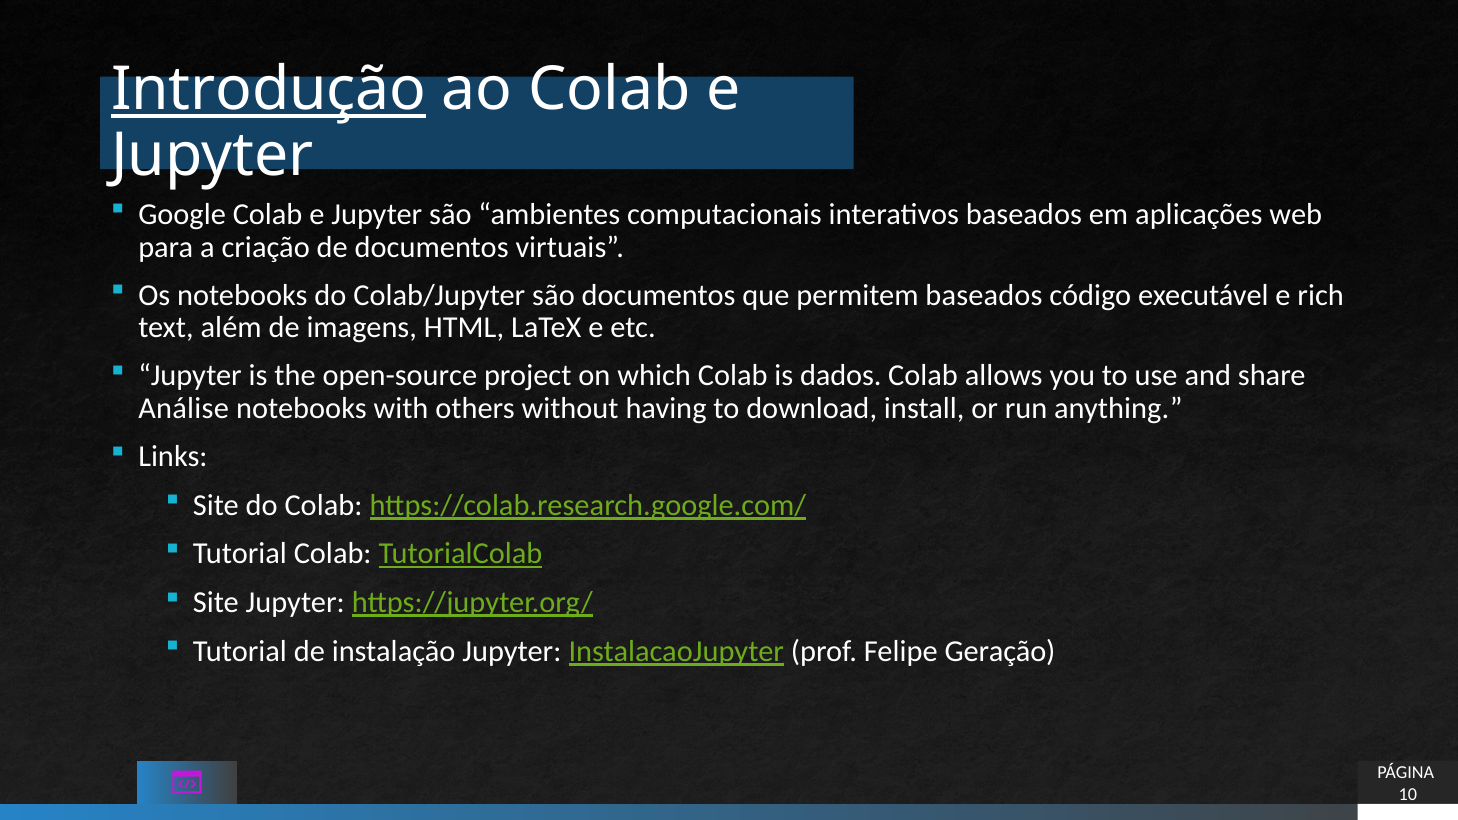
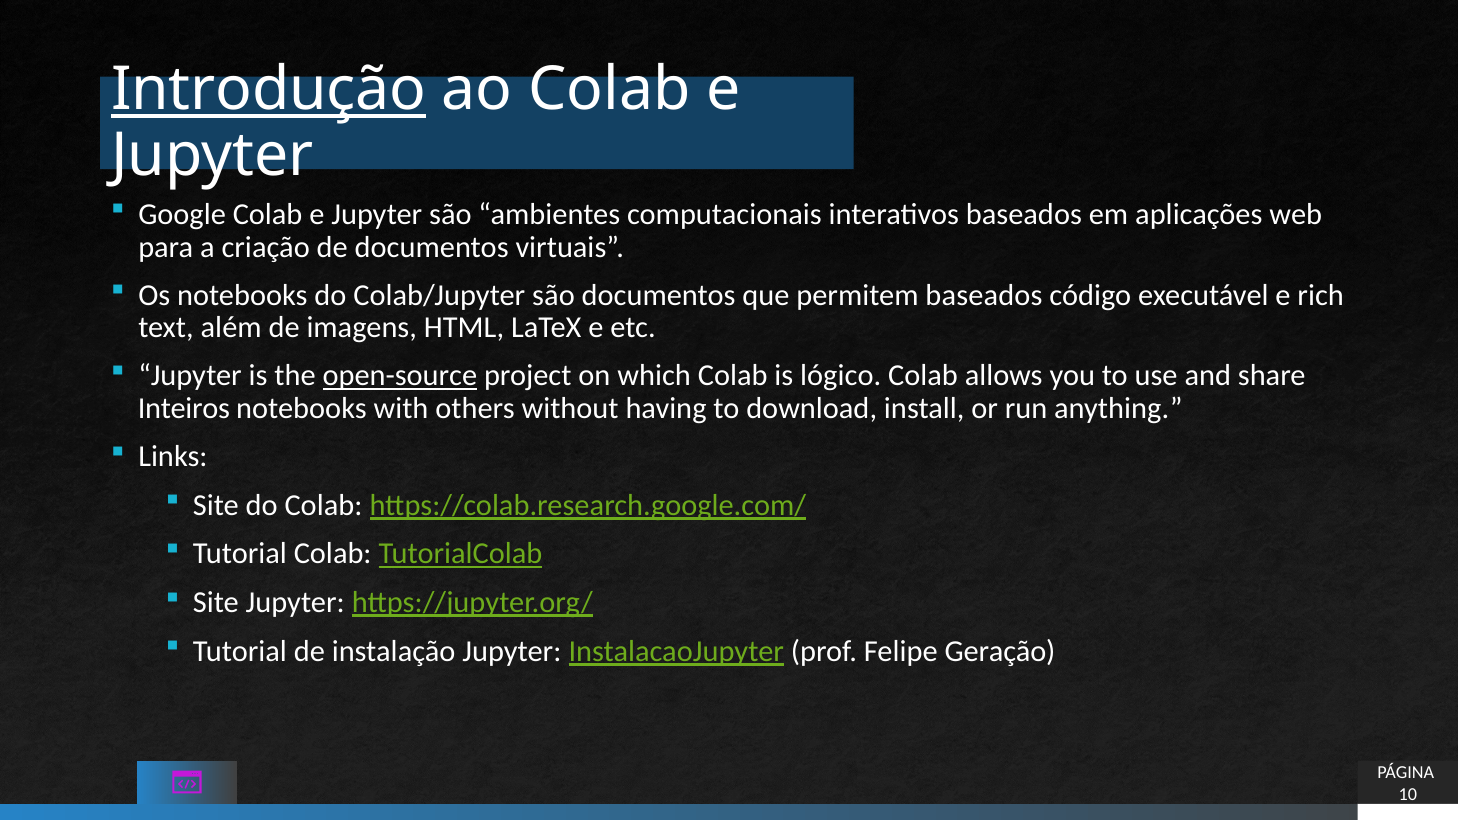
open-source underline: none -> present
dados: dados -> lógico
Análise: Análise -> Inteiros
